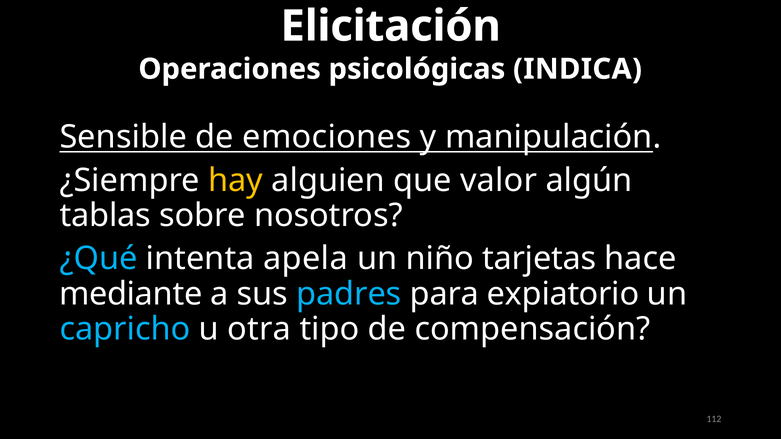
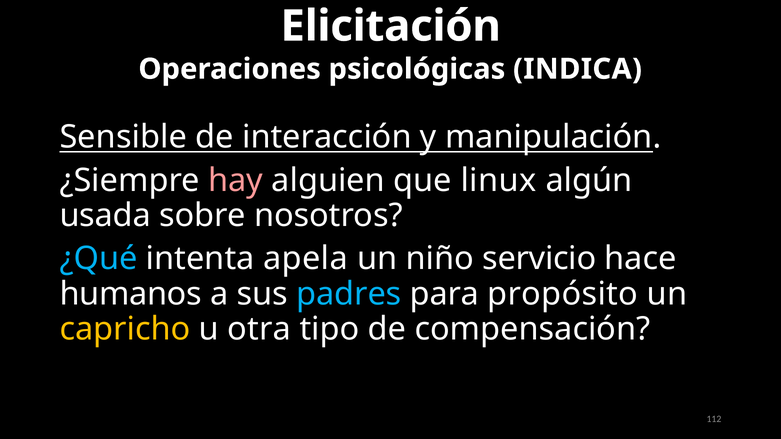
emociones: emociones -> interacción
hay colour: yellow -> pink
valor: valor -> linux
tablas: tablas -> usada
tarjetas: tarjetas -> servicio
mediante: mediante -> humanos
expiatorio: expiatorio -> propósito
capricho colour: light blue -> yellow
